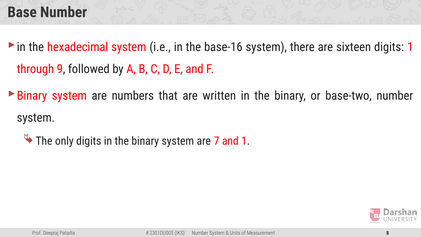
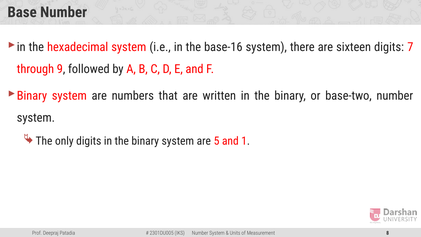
digits 1: 1 -> 7
7: 7 -> 5
